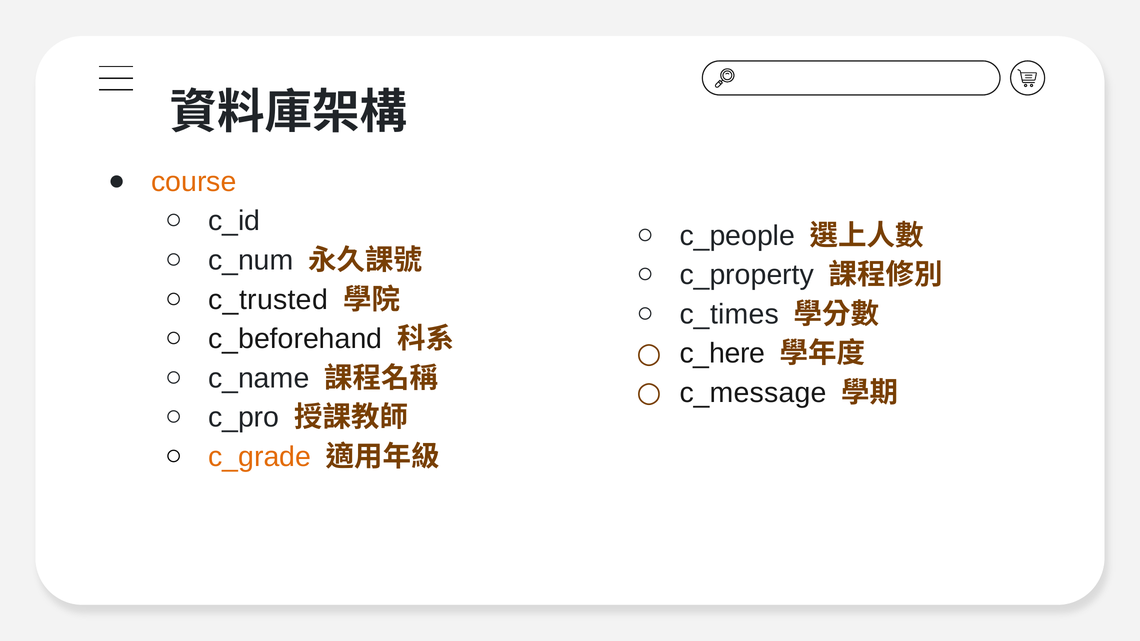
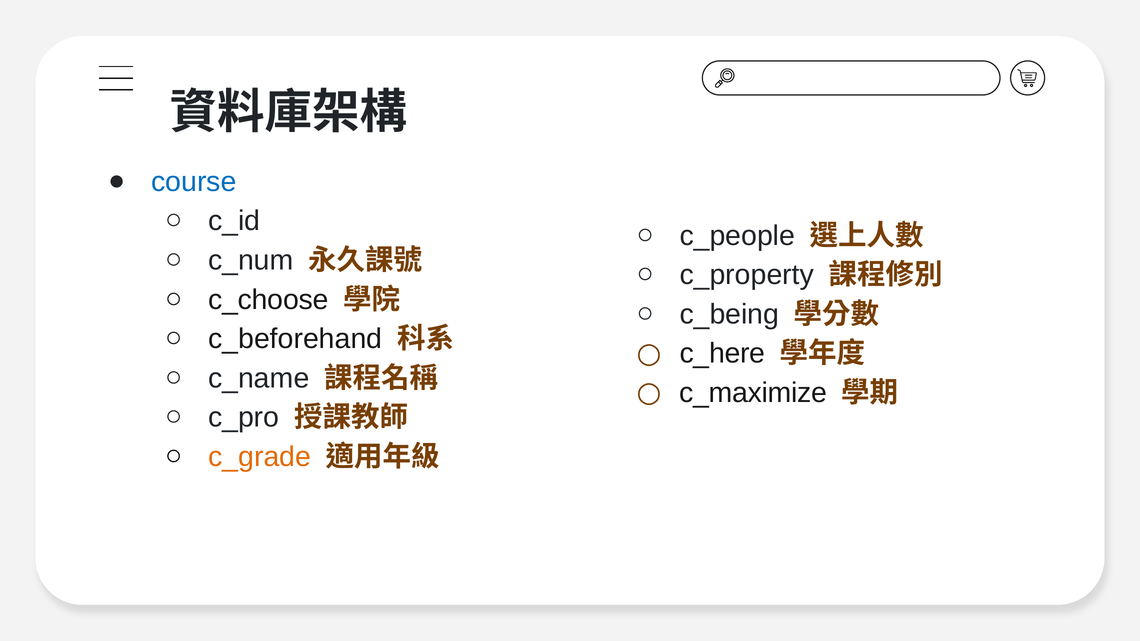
course colour: orange -> blue
c_trusted: c_trusted -> c_choose
c_times: c_times -> c_being
c_message: c_message -> c_maximize
